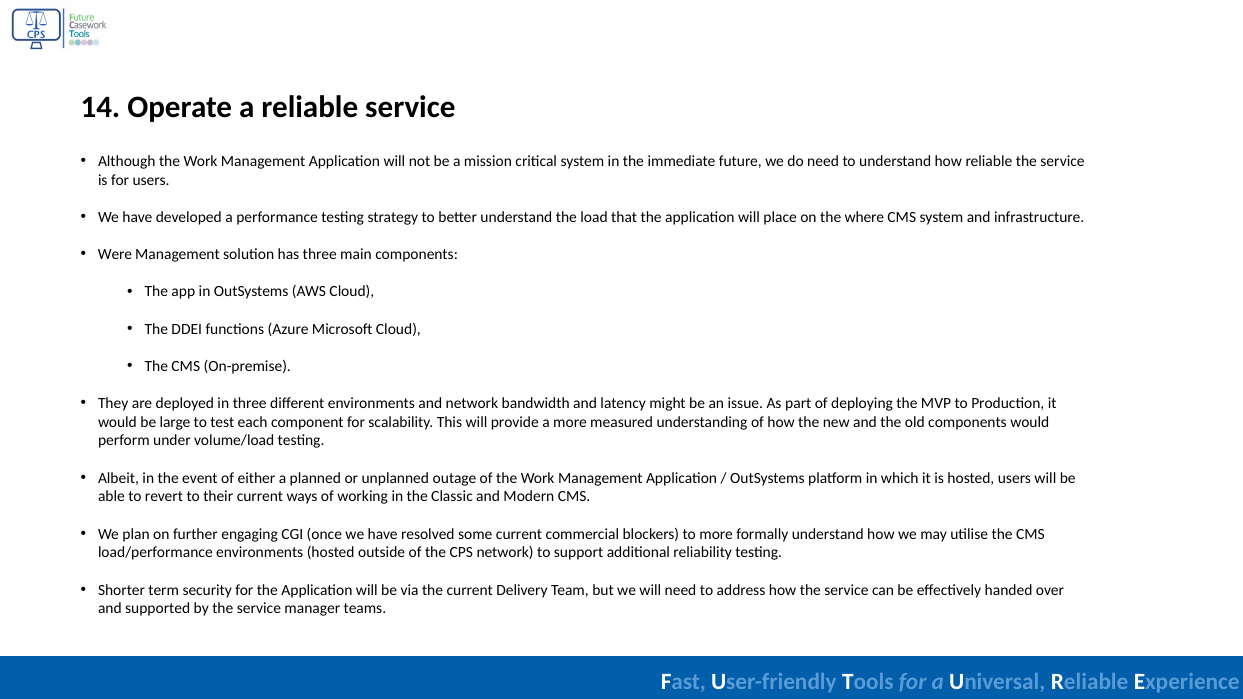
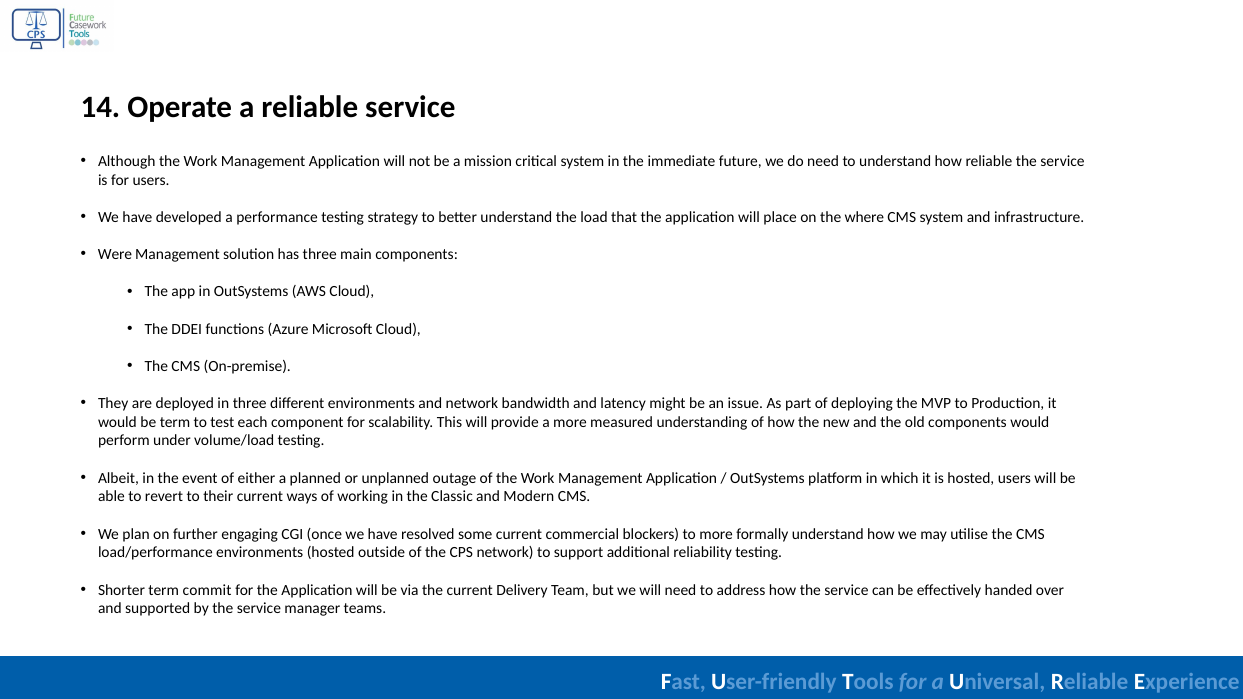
be large: large -> term
security: security -> commit
